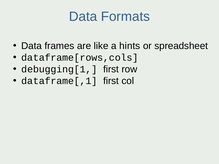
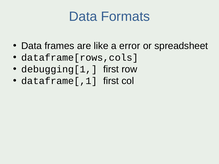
hints: hints -> error
